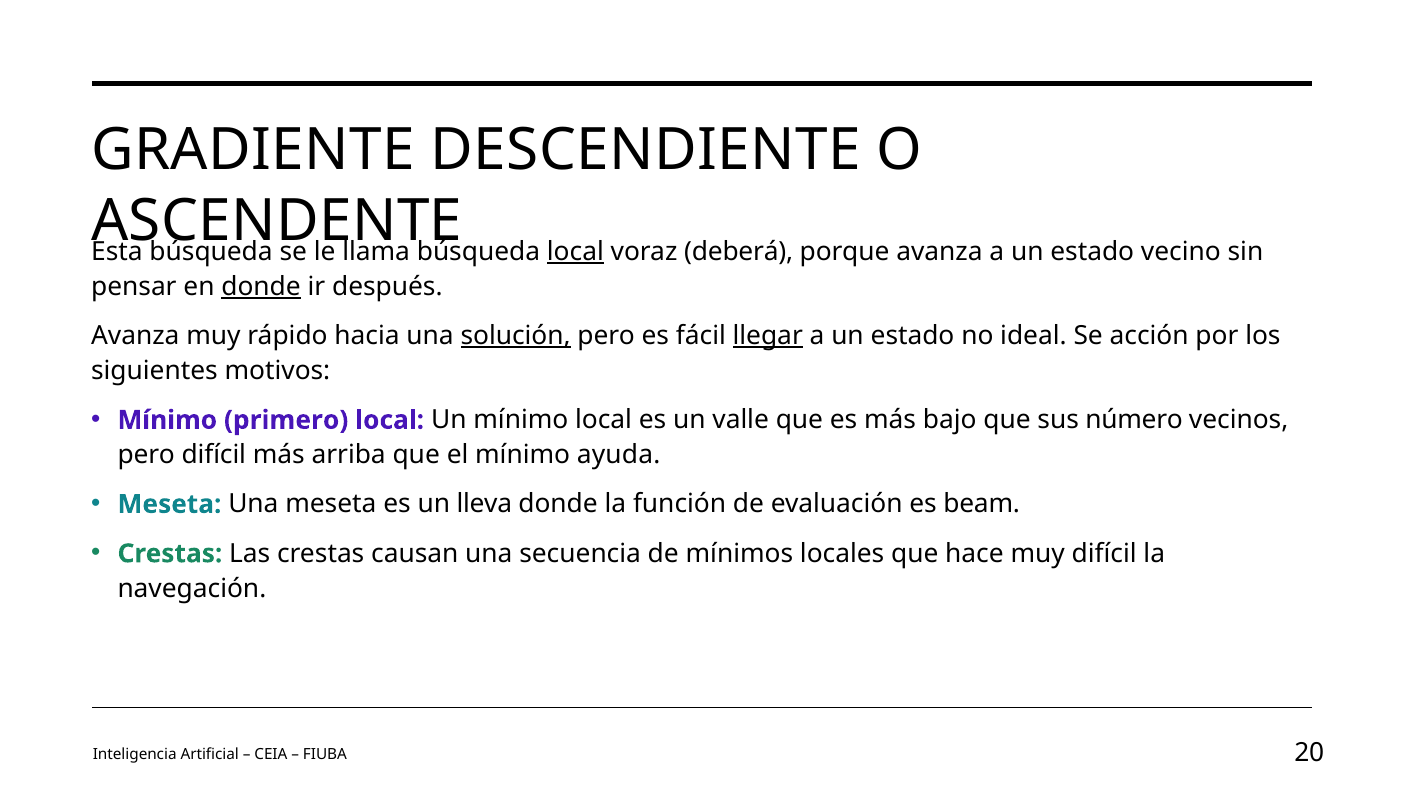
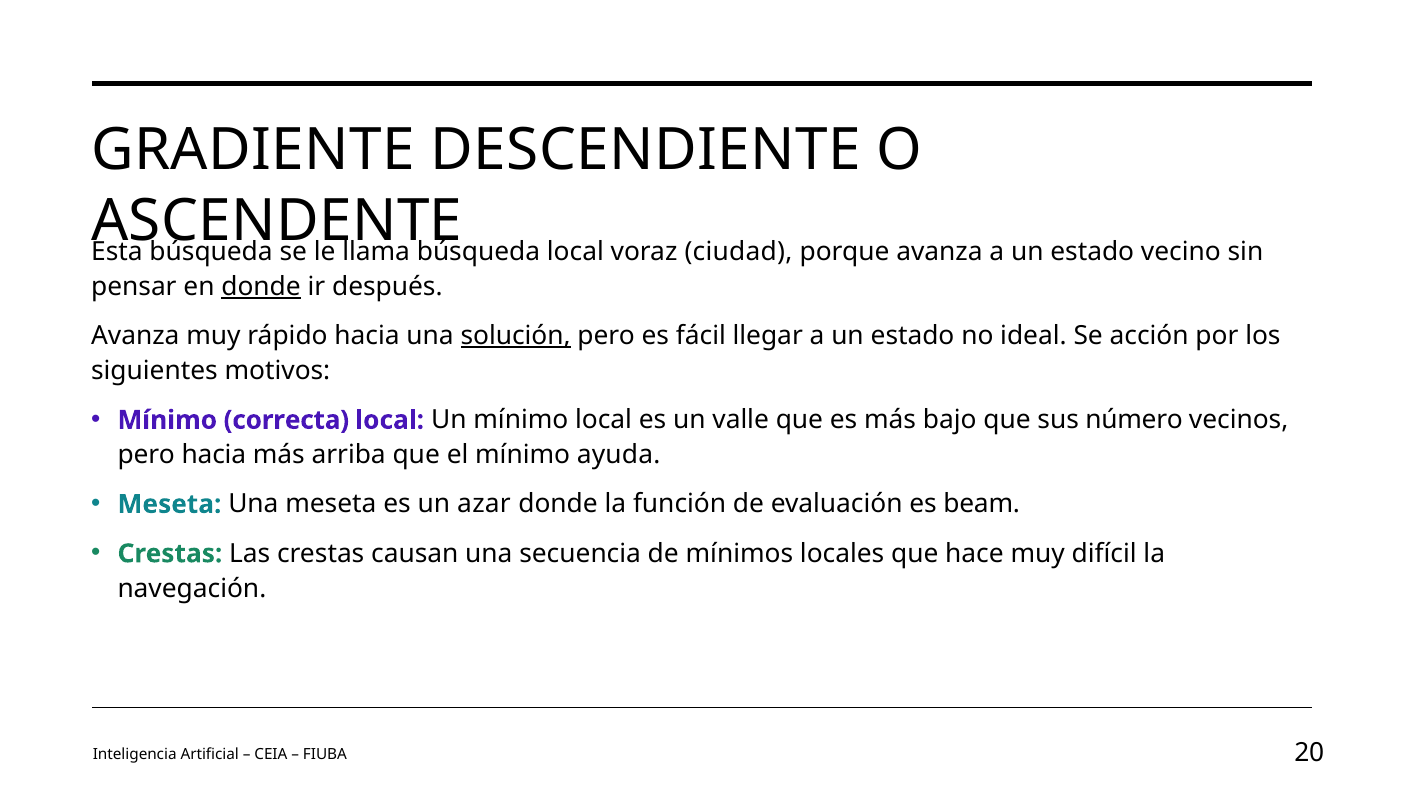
local at (575, 252) underline: present -> none
deberá: deberá -> ciudad
llegar underline: present -> none
primero: primero -> correcta
pero difícil: difícil -> hacia
lleva: lleva -> azar
